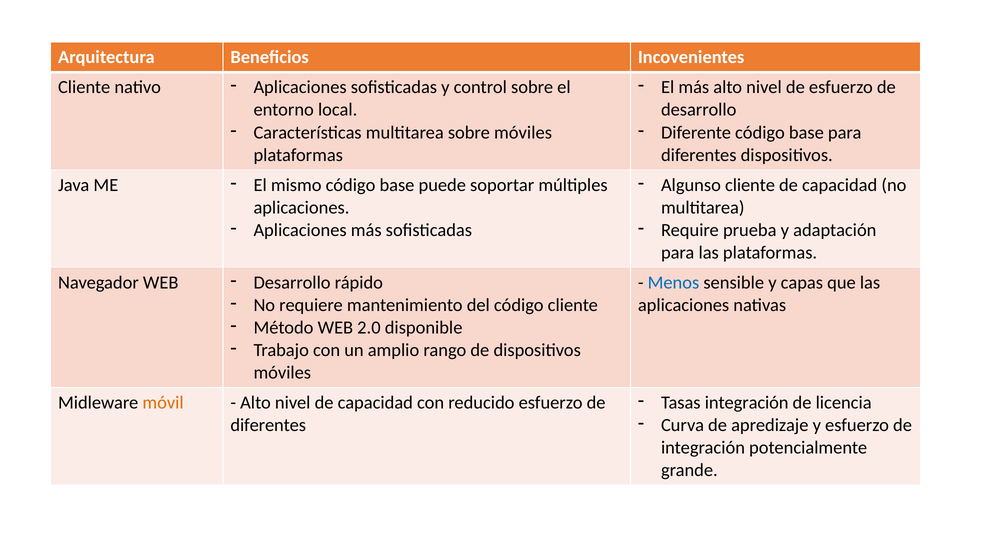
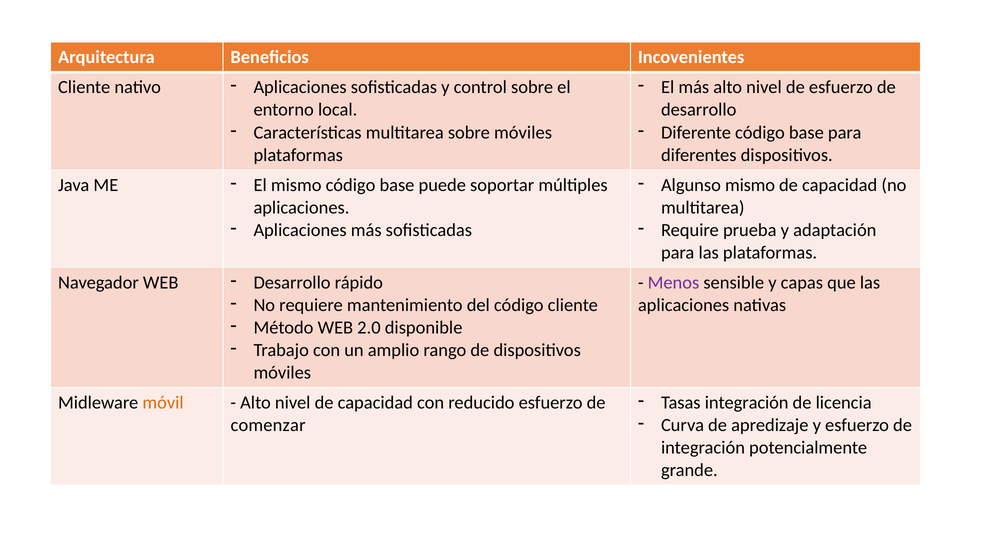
Algunso cliente: cliente -> mismo
Menos colour: blue -> purple
diferentes at (268, 425): diferentes -> comenzar
